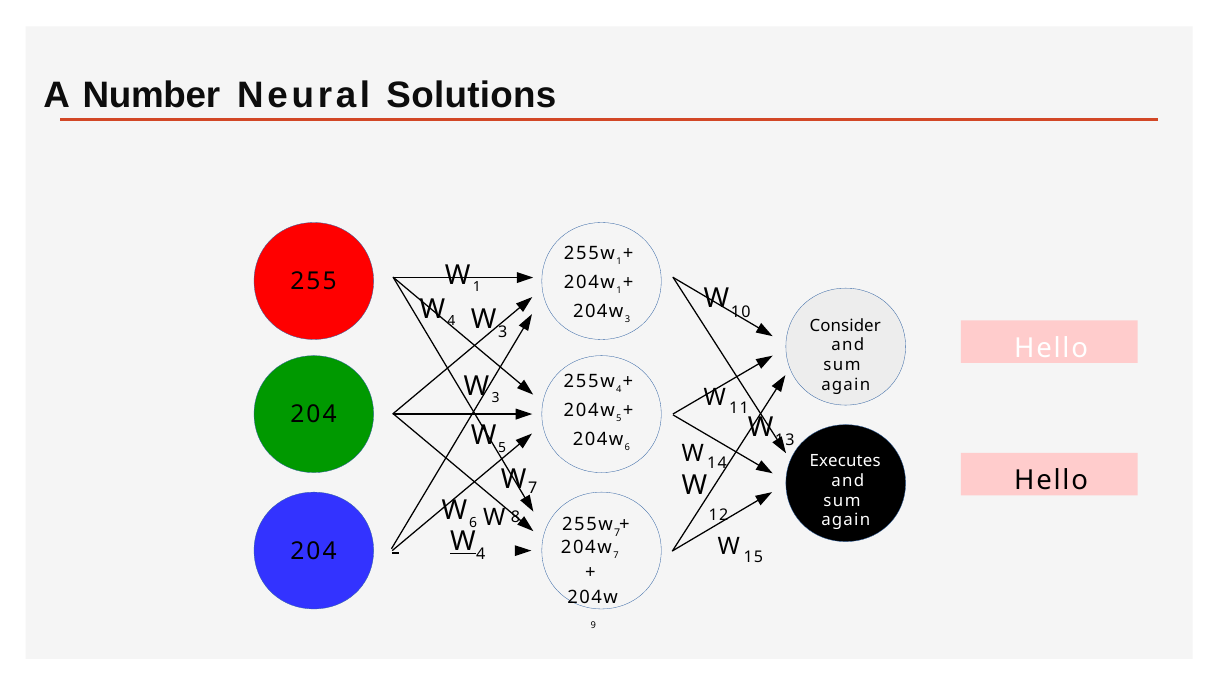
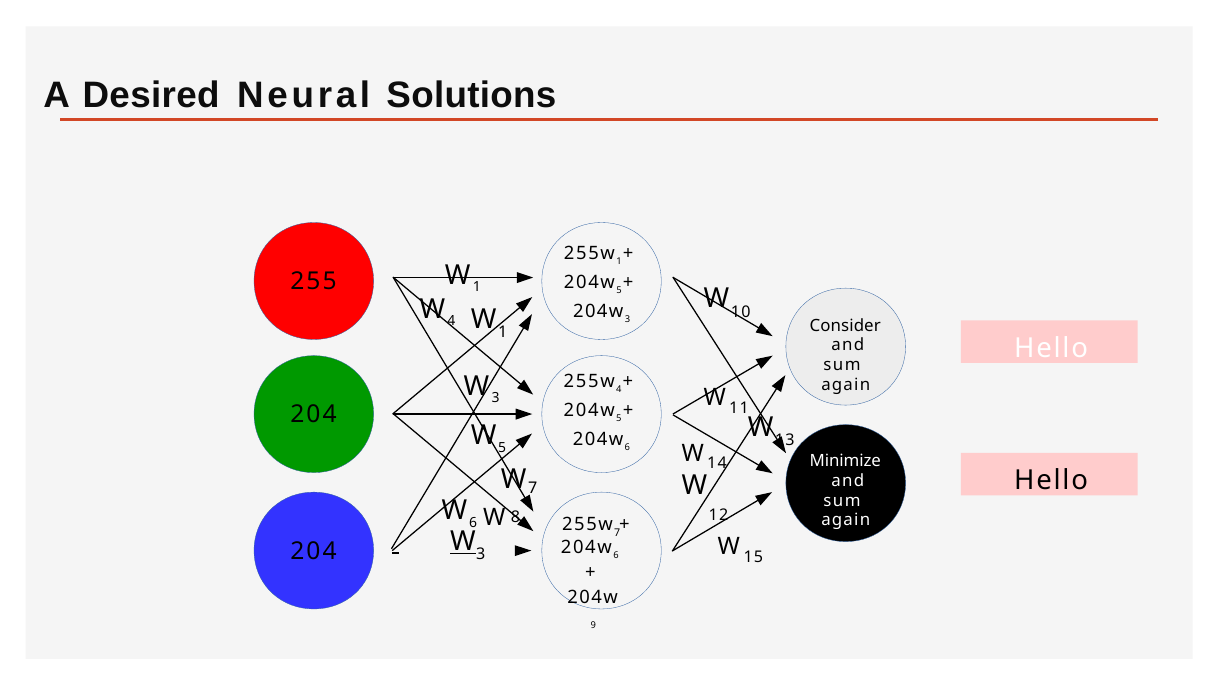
Number: Number -> Desired
1 at (619, 291): 1 -> 5
3 at (503, 332): 3 -> 1
Executes: Executes -> Minimize
4 at (481, 554): 4 -> 3
7 at (616, 555): 7 -> 6
